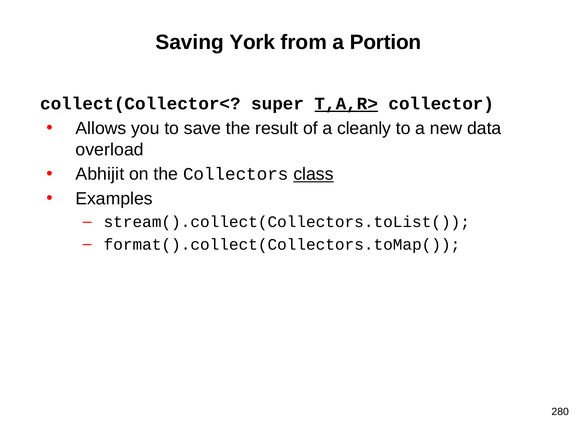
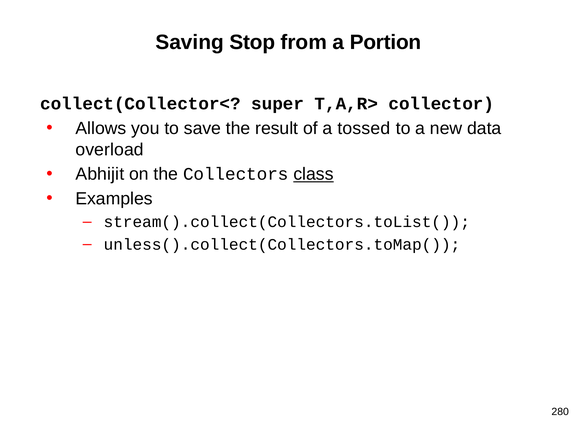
York: York -> Stop
T,A,R> underline: present -> none
cleanly: cleanly -> tossed
format().collect(Collectors.toMap(: format().collect(Collectors.toMap( -> unless().collect(Collectors.toMap(
